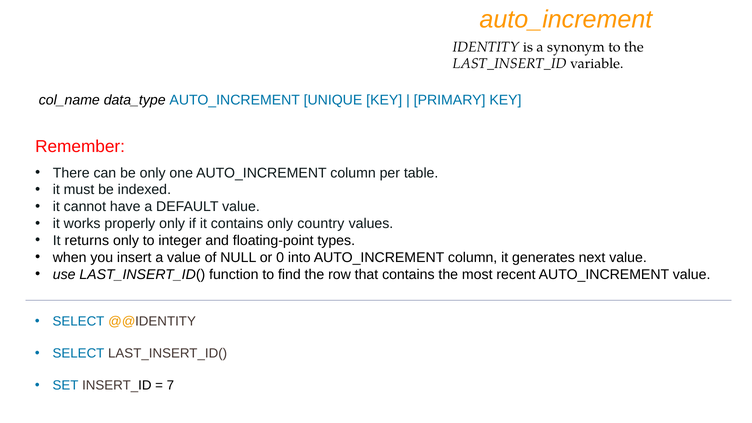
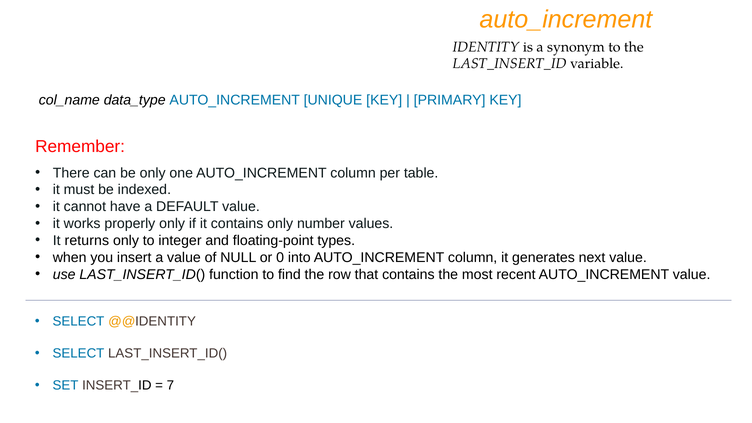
country: country -> number
